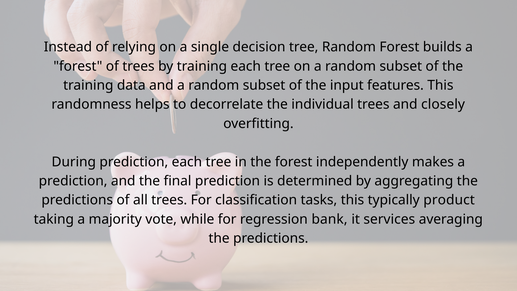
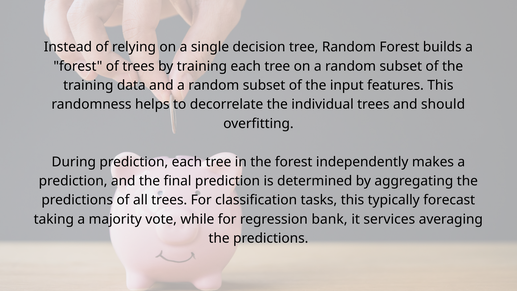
closely: closely -> should
product: product -> forecast
